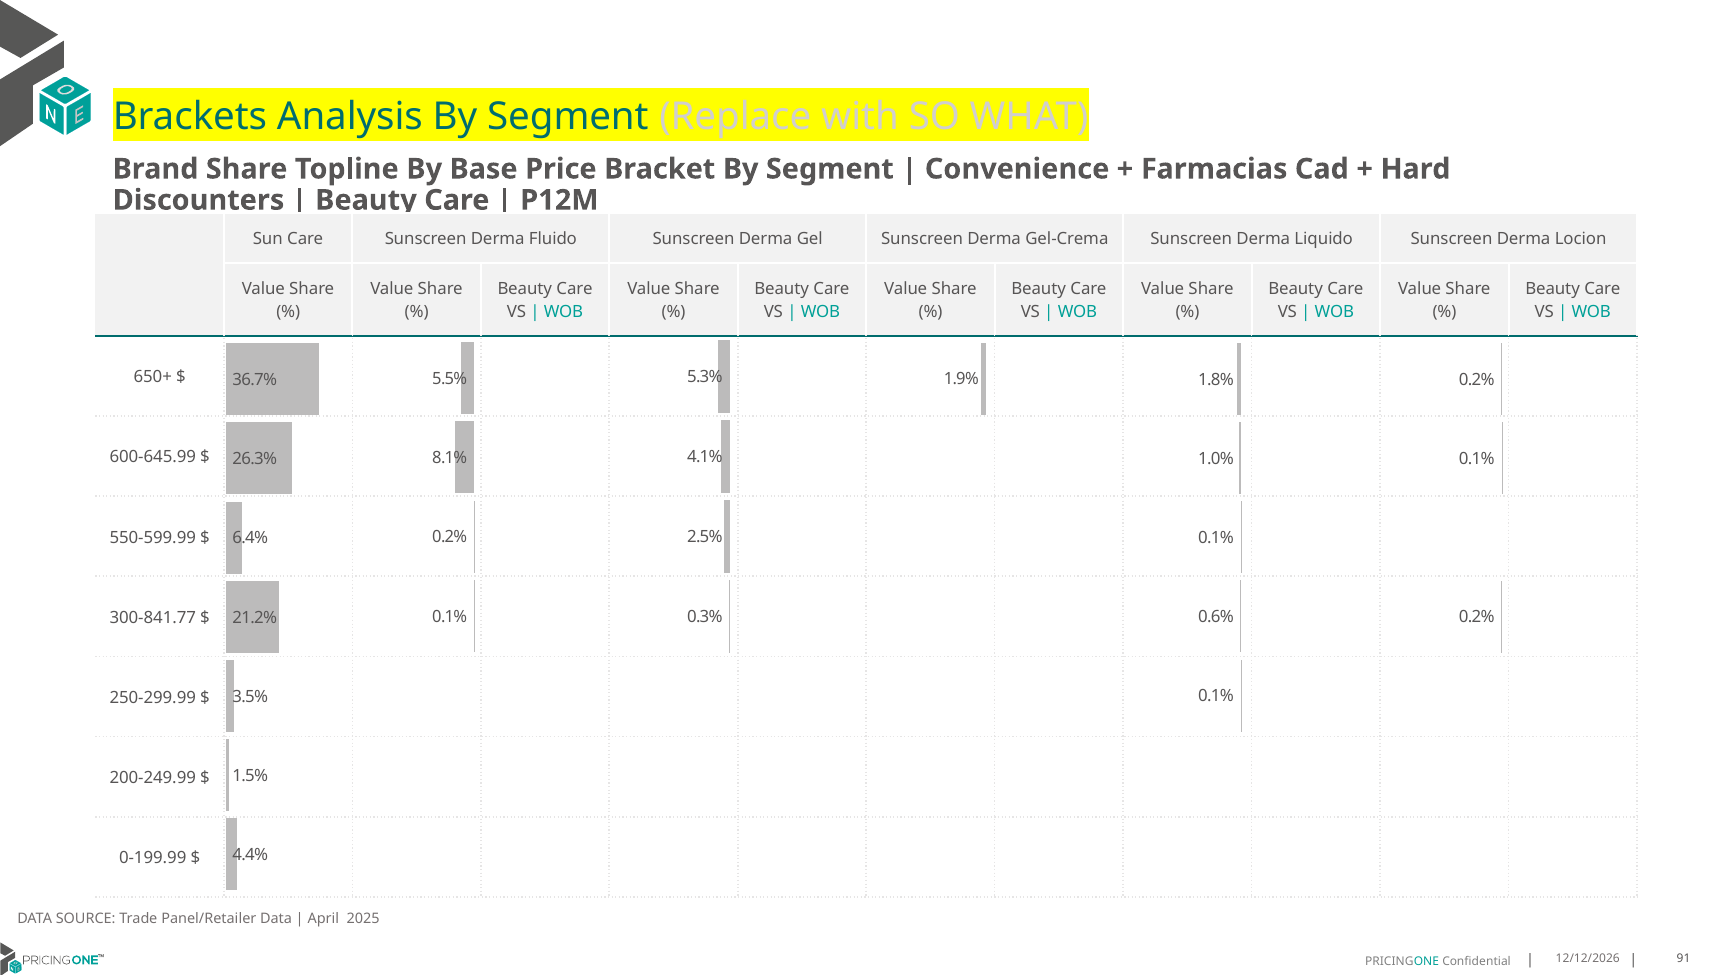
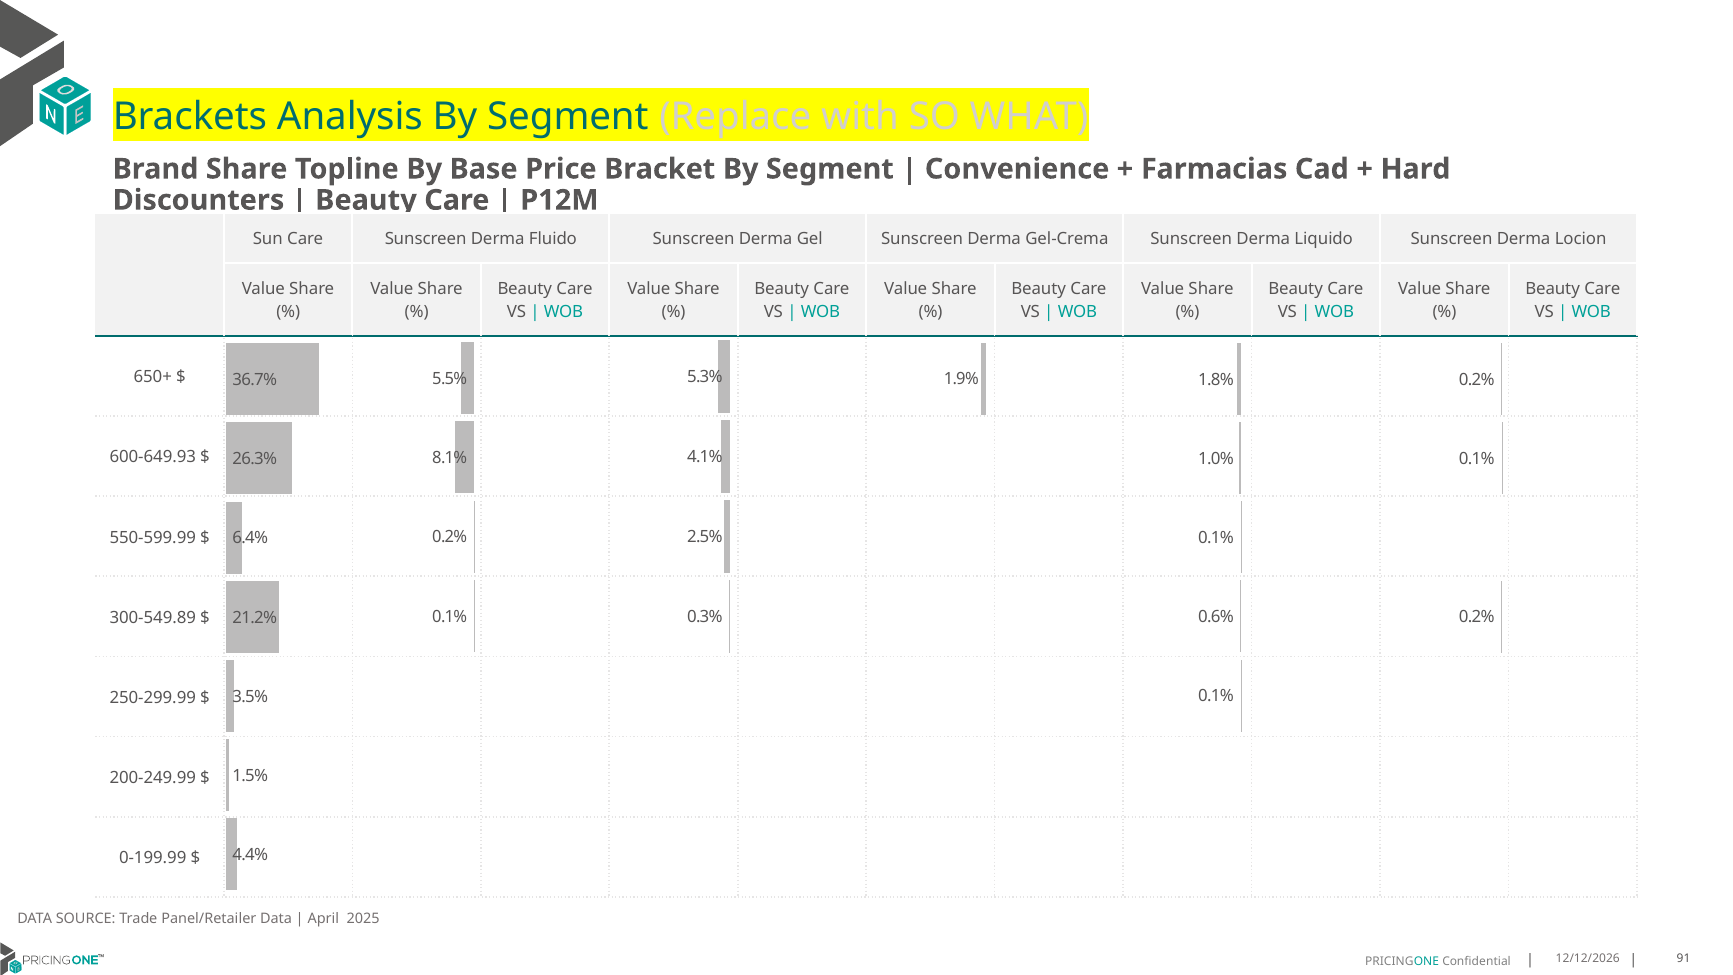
600-645.99: 600-645.99 -> 600-649.93
300-841.77: 300-841.77 -> 300-549.89
